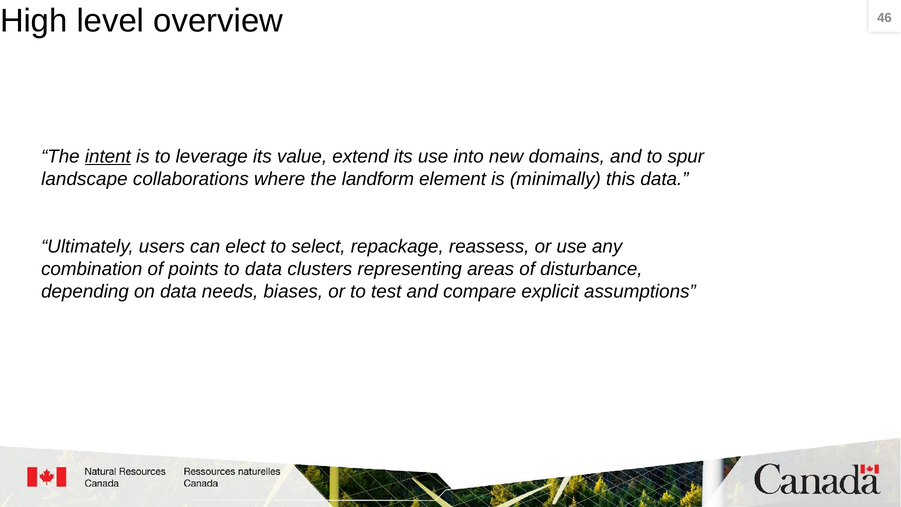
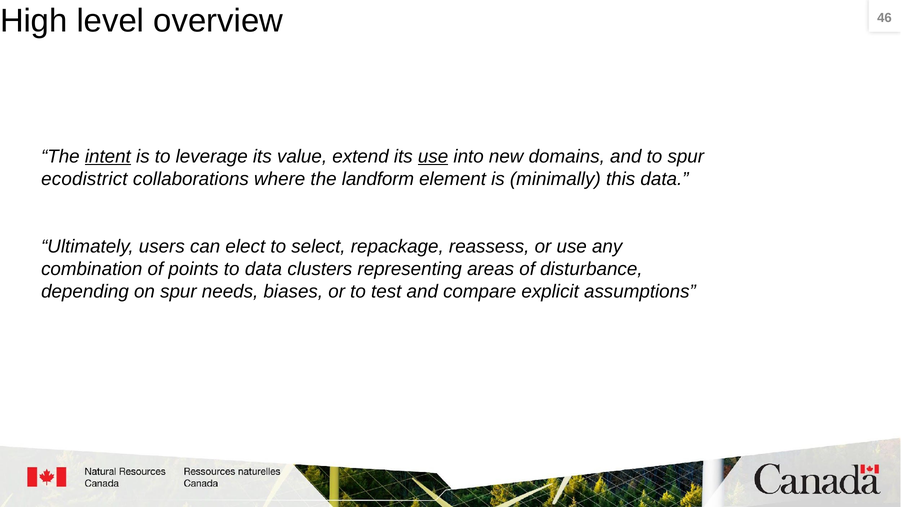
use at (433, 156) underline: none -> present
landscape: landscape -> ecodistrict
on data: data -> spur
